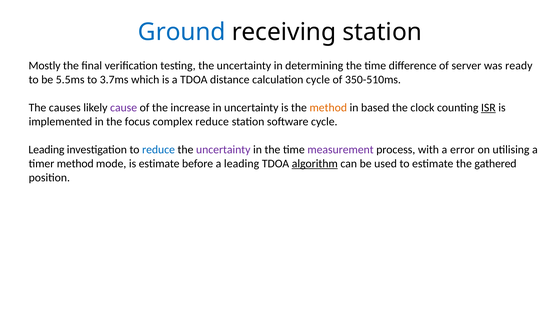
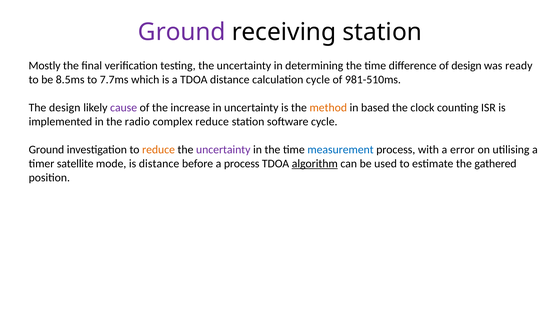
Ground at (182, 32) colour: blue -> purple
of server: server -> design
5.5ms: 5.5ms -> 8.5ms
3.7ms: 3.7ms -> 7.7ms
350-510ms: 350-510ms -> 981-510ms
The causes: causes -> design
ISR underline: present -> none
focus: focus -> radio
Leading at (46, 150): Leading -> Ground
reduce at (159, 150) colour: blue -> orange
measurement colour: purple -> blue
timer method: method -> satellite
is estimate: estimate -> distance
a leading: leading -> process
